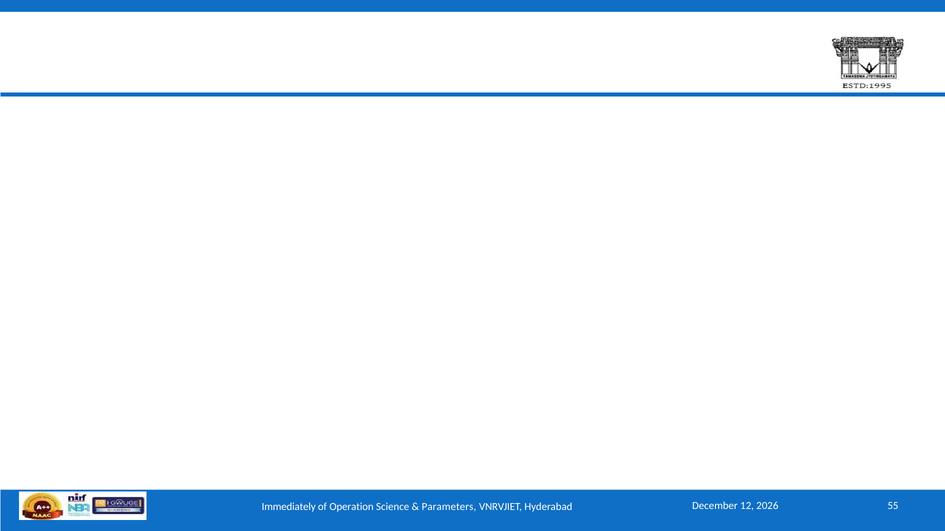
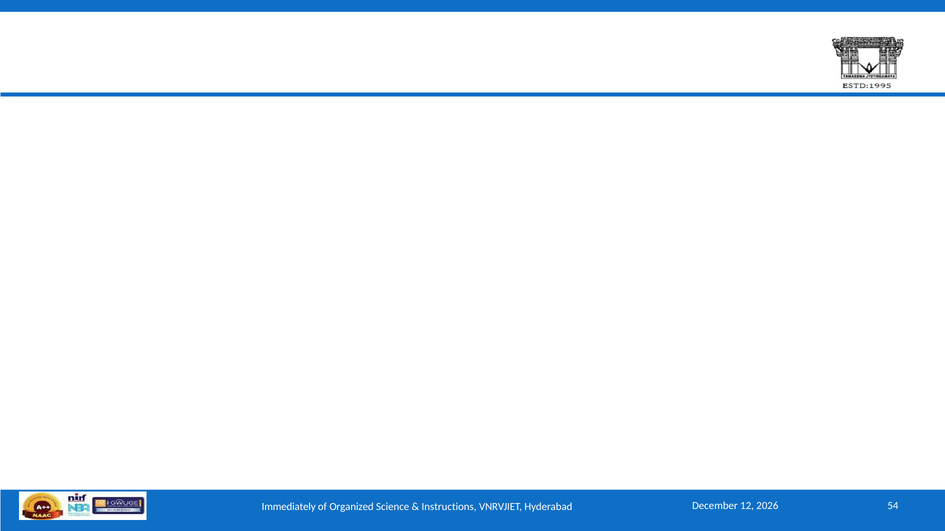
Operation: Operation -> Organized
Parameters: Parameters -> Instructions
55: 55 -> 54
